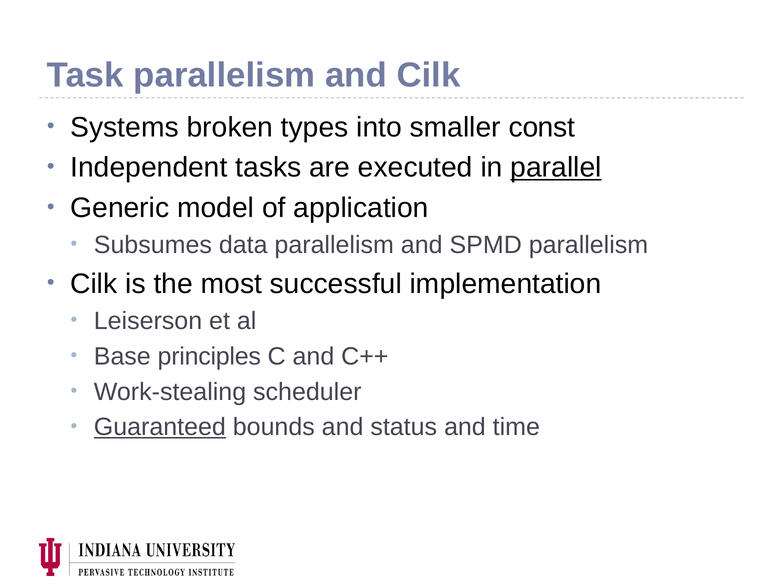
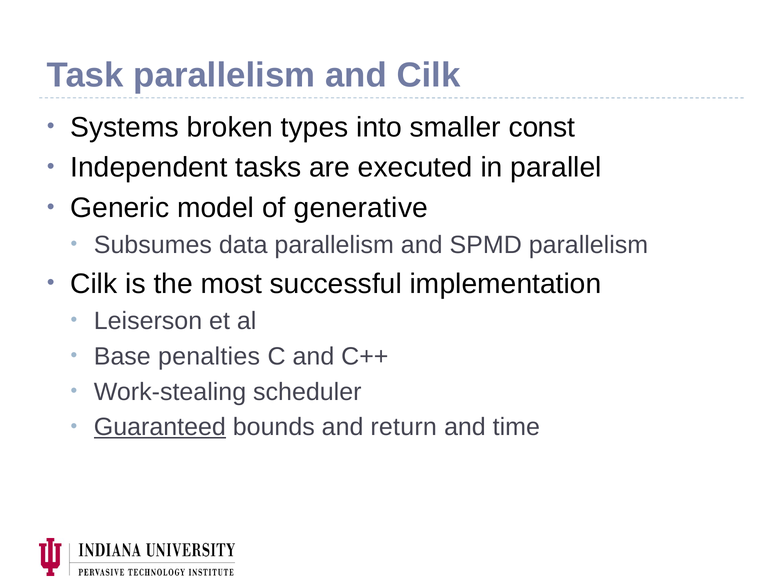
parallel underline: present -> none
application: application -> generative
principles: principles -> penalties
status: status -> return
